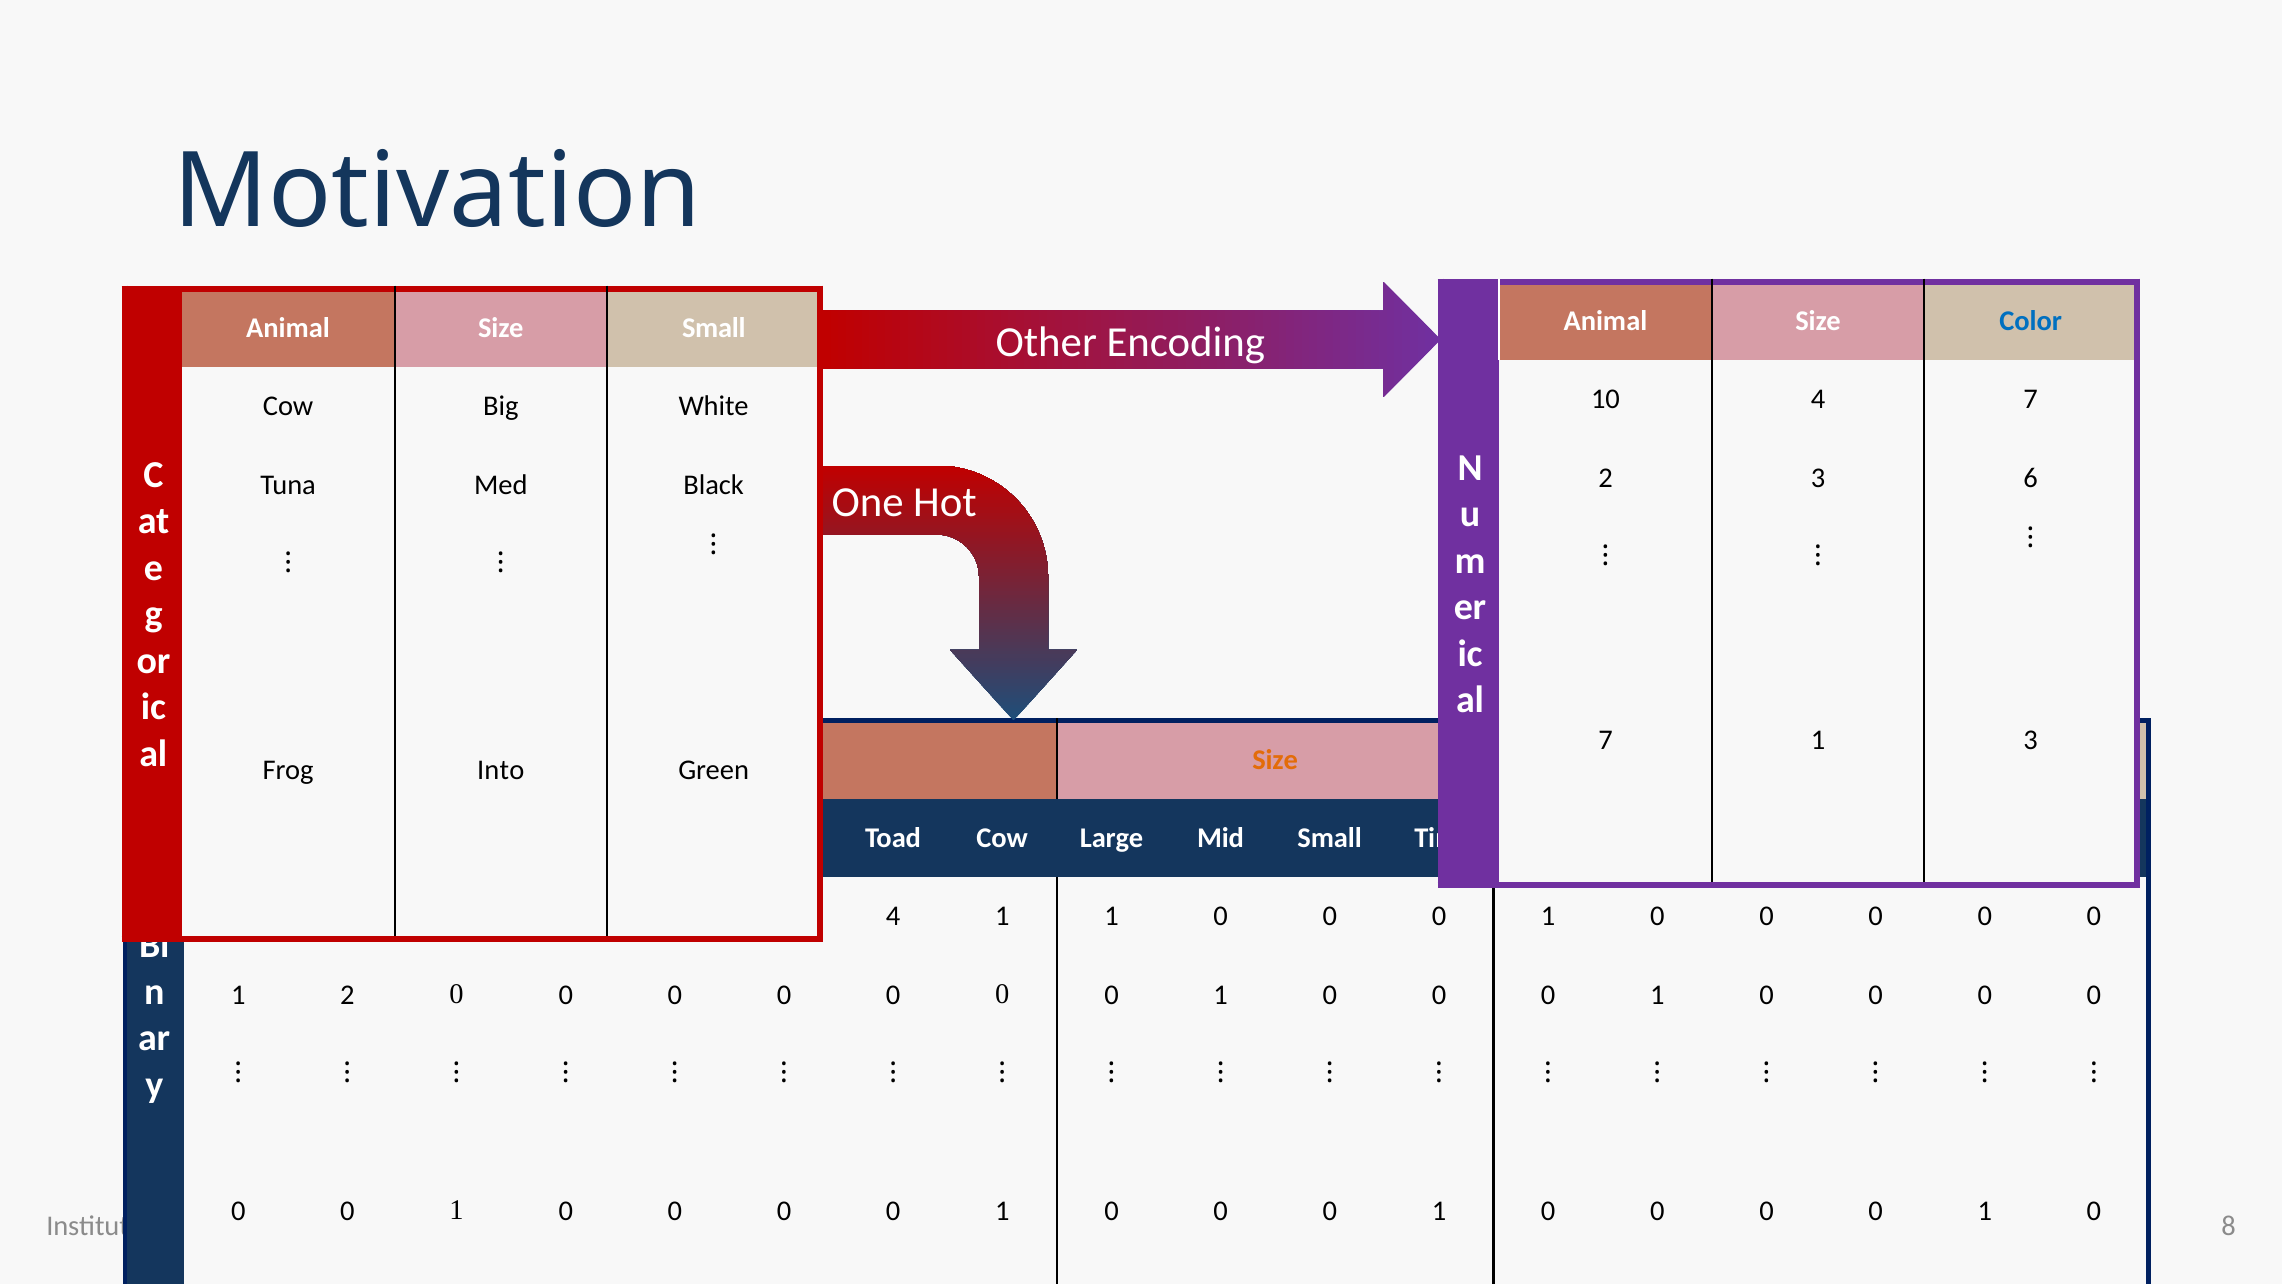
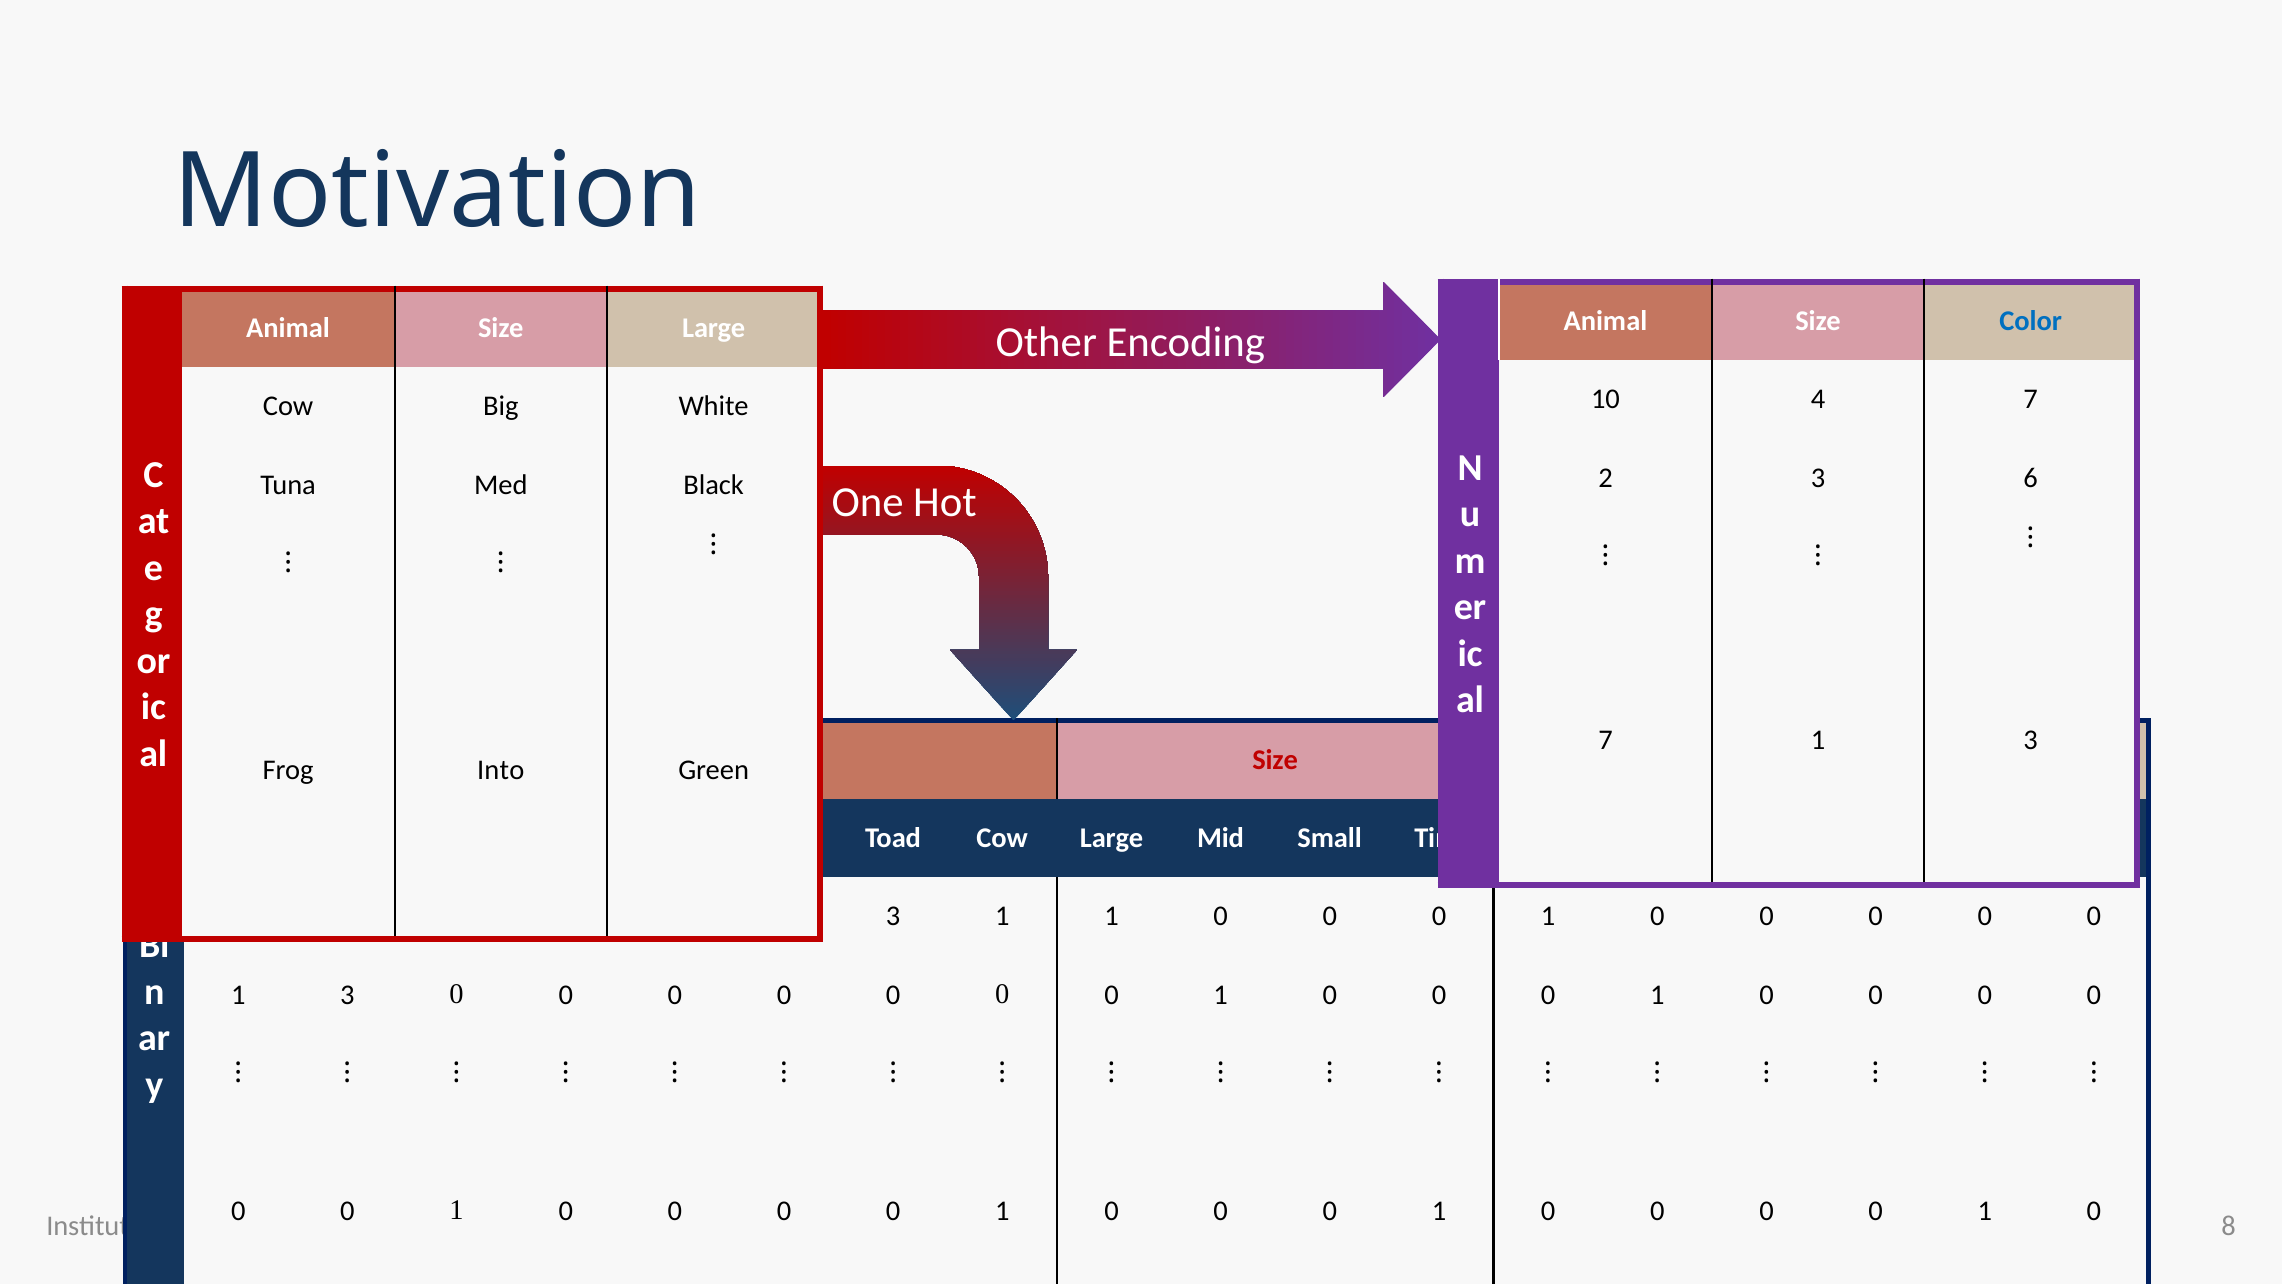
Size Small: Small -> Large
Size at (1275, 760) colour: orange -> red
4 at (893, 916): 4 -> 3
2 at (347, 994): 2 -> 3
